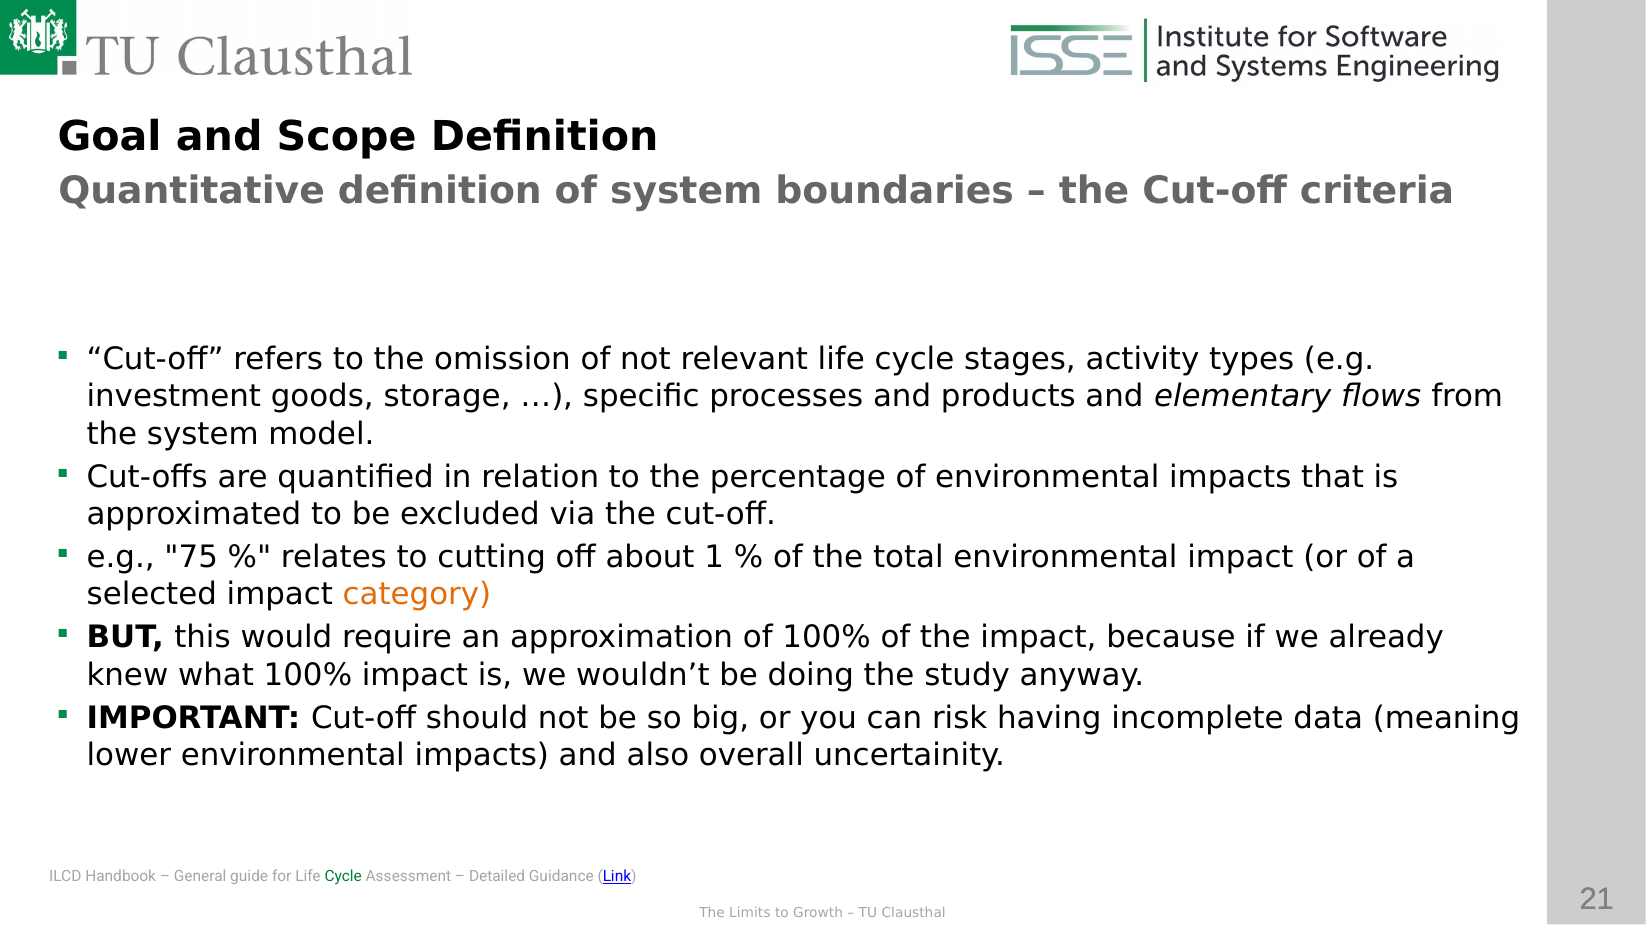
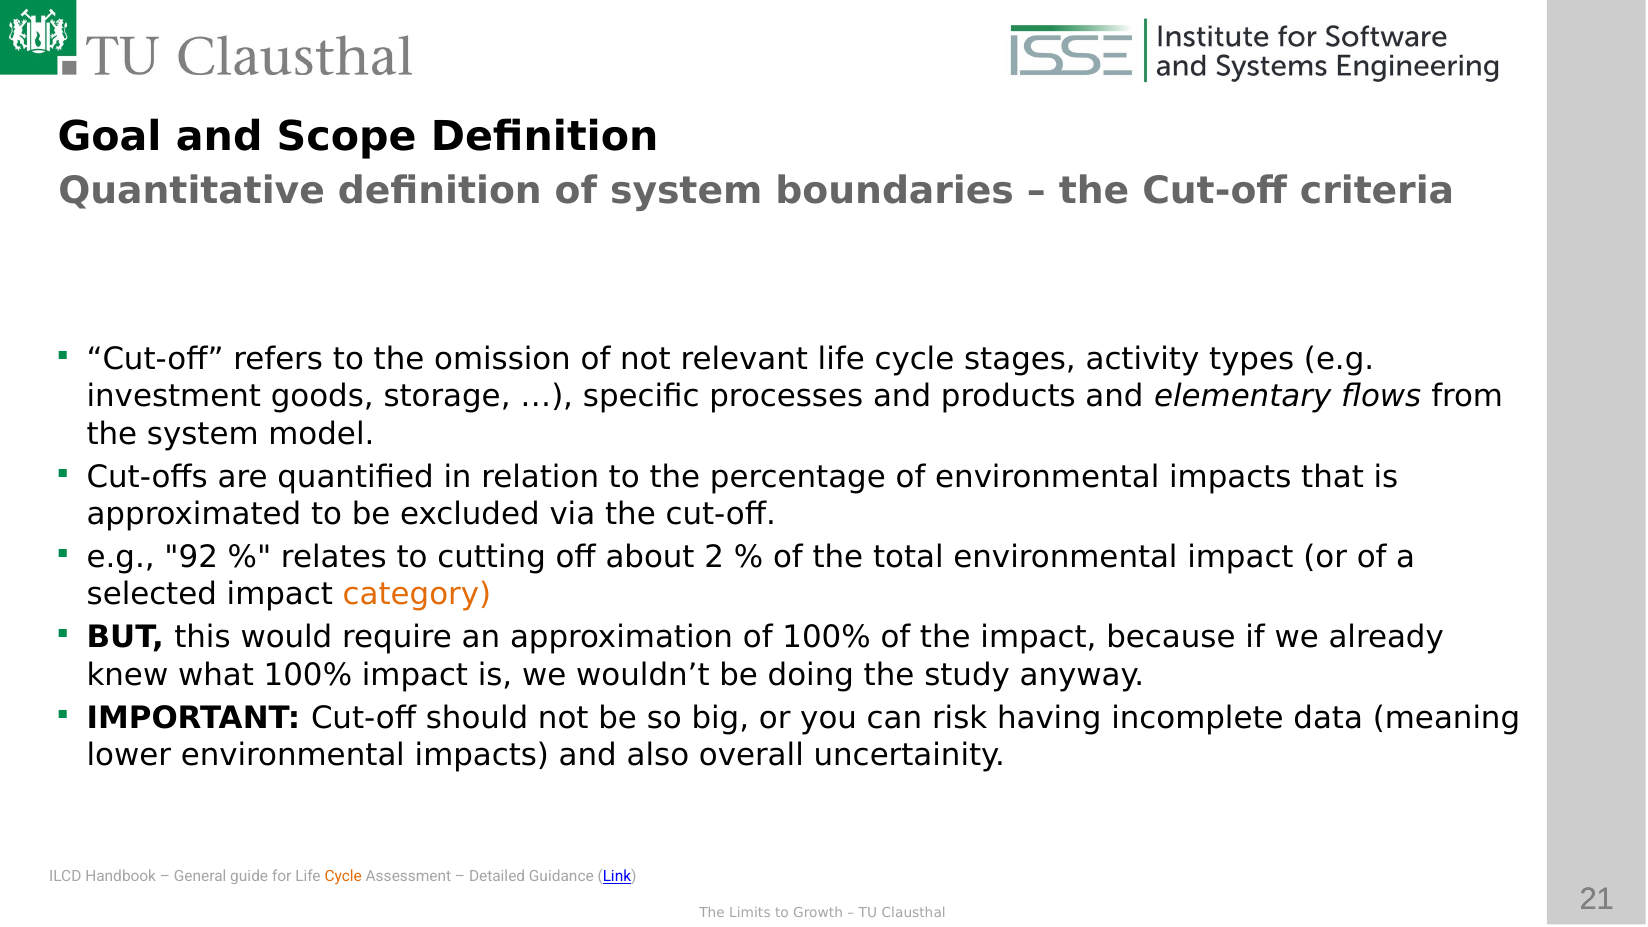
75: 75 -> 92
1: 1 -> 2
Cycle at (343, 877) colour: green -> orange
